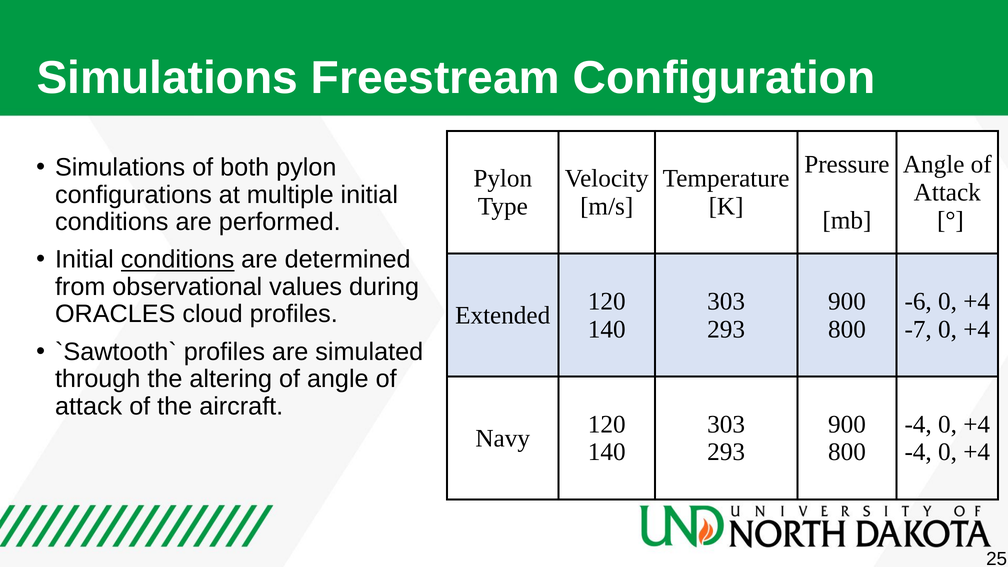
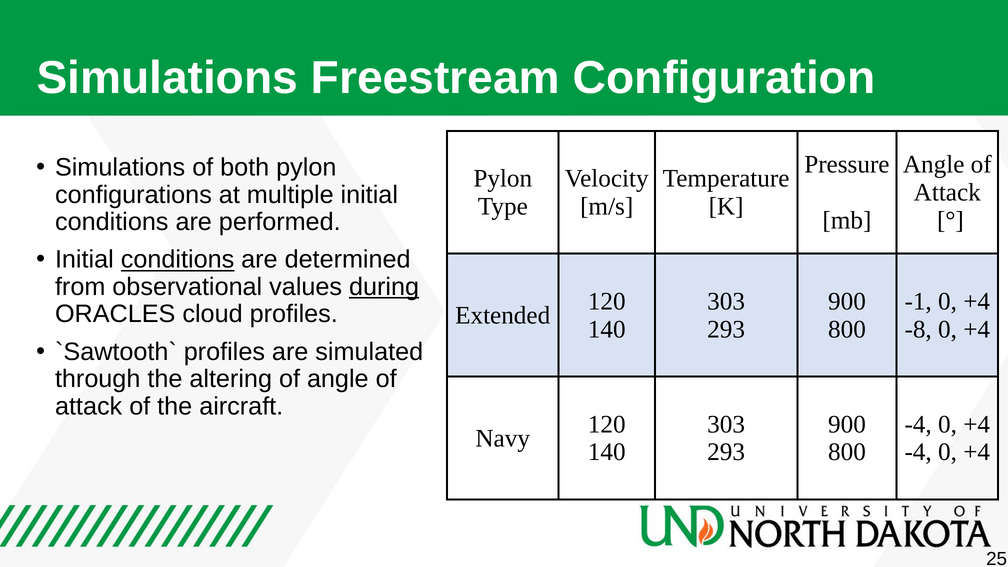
during underline: none -> present
-6: -6 -> -1
-7: -7 -> -8
